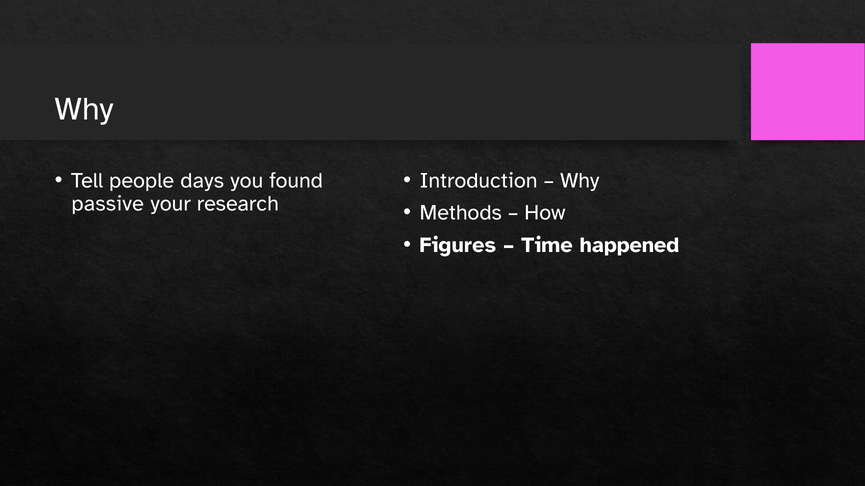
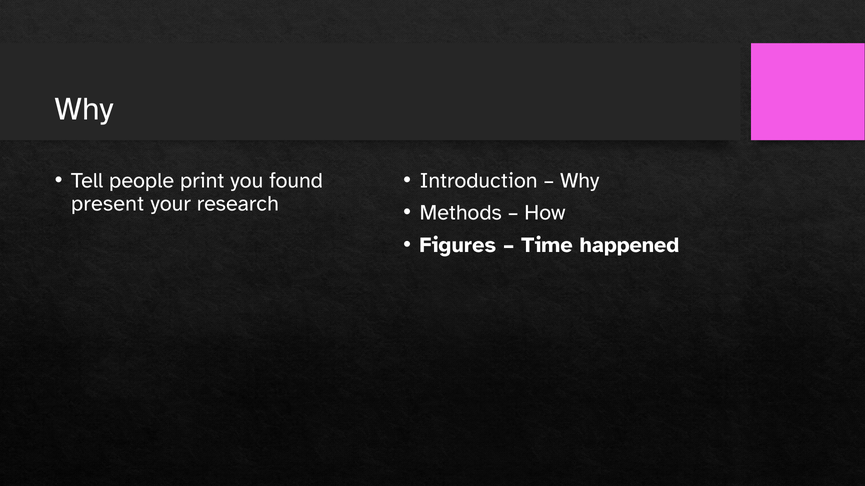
days: days -> print
passive: passive -> present
